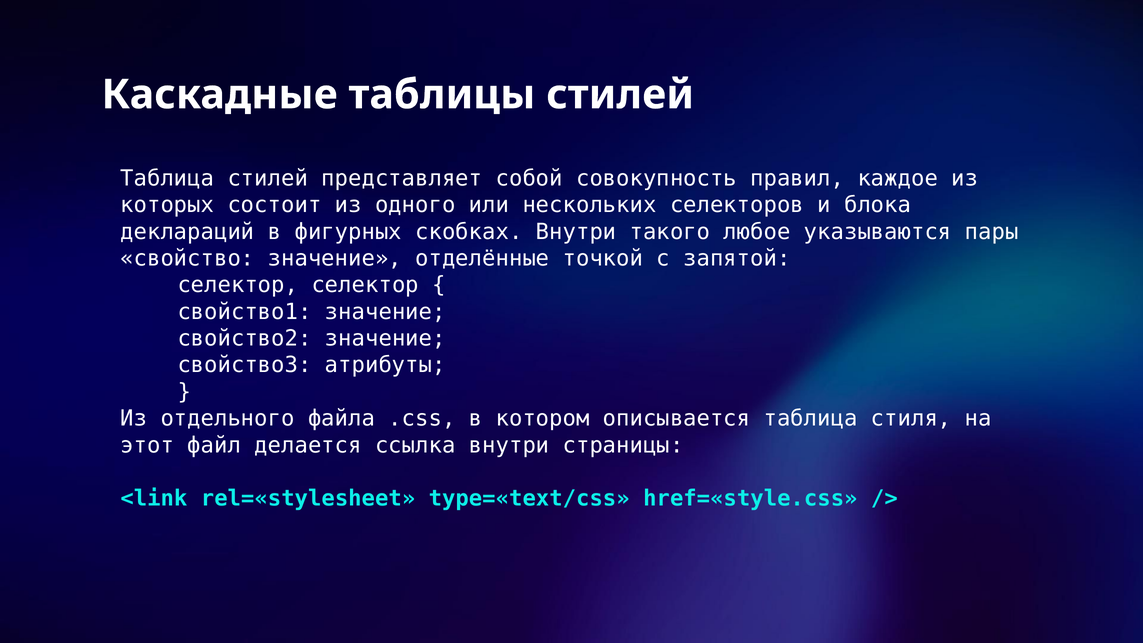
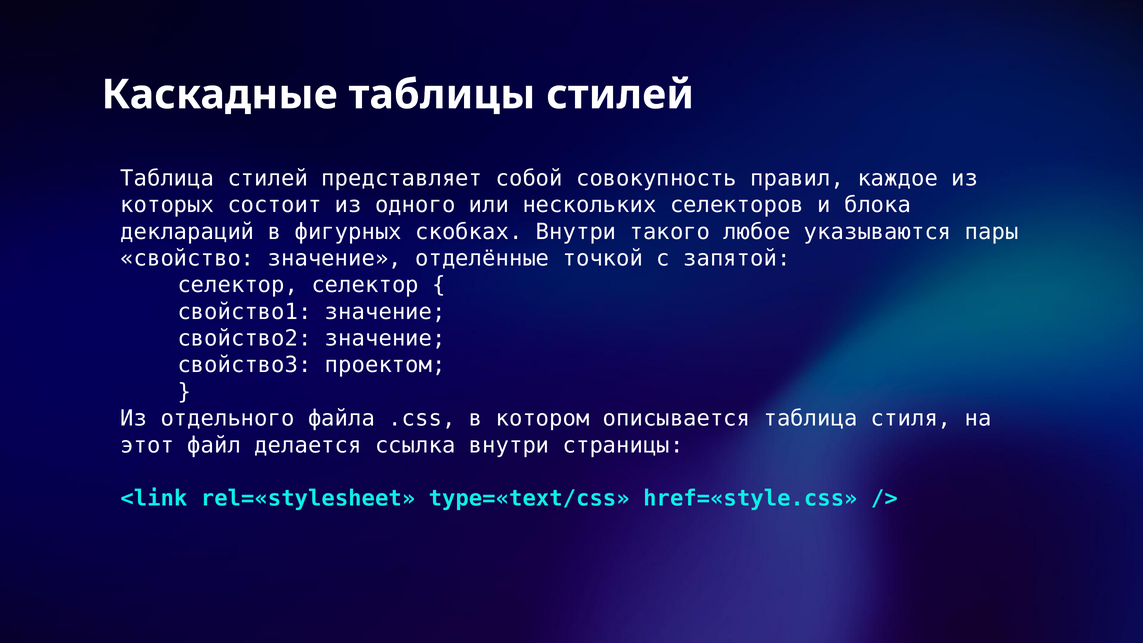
атрибуты: атрибуты -> проектом
